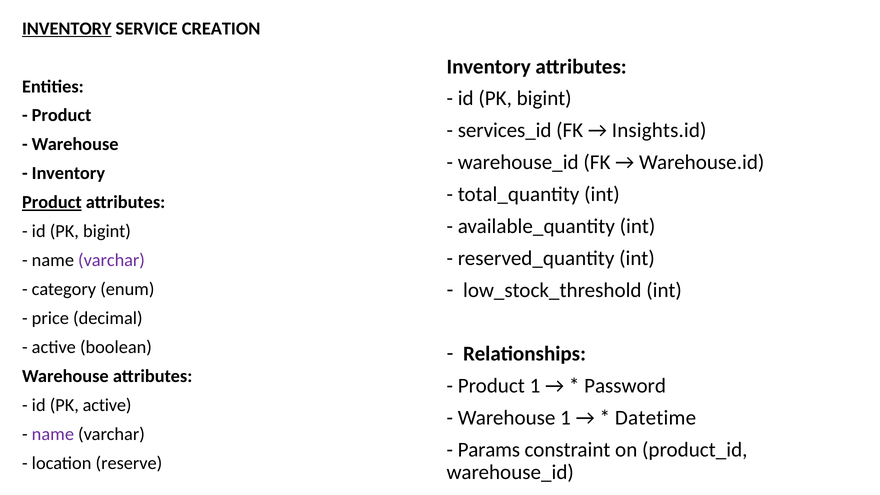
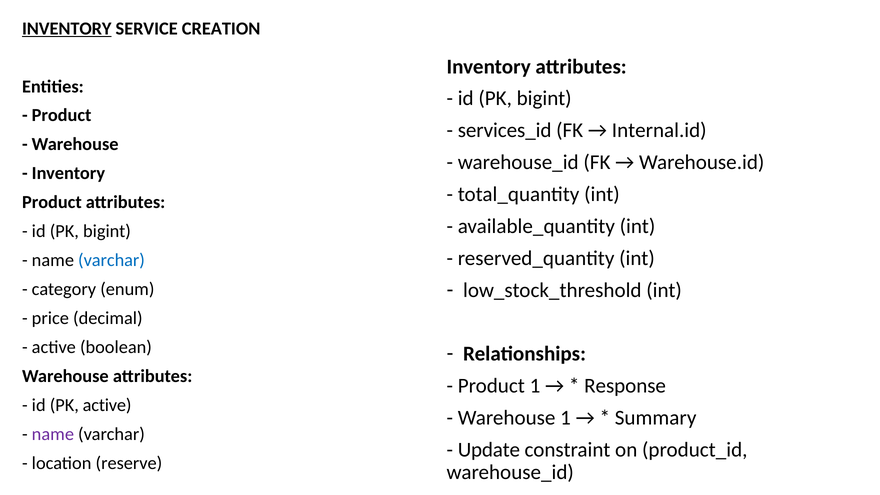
Insights.id: Insights.id -> Internal.id
Product at (52, 202) underline: present -> none
varchar at (111, 260) colour: purple -> blue
Password: Password -> Response
Datetime: Datetime -> Summary
Params: Params -> Update
